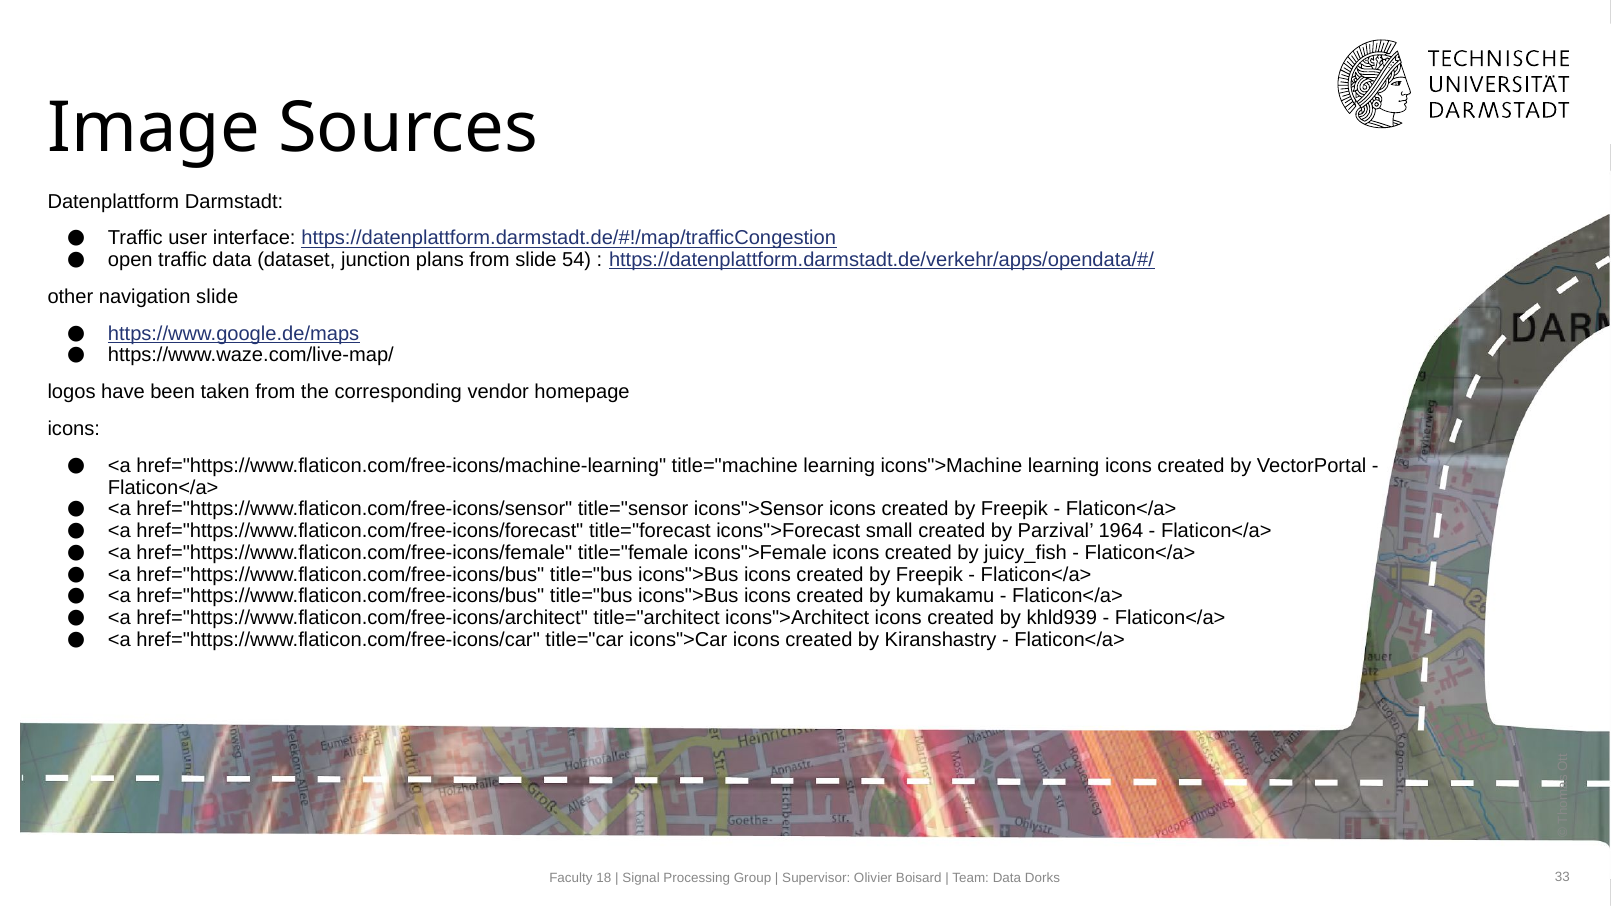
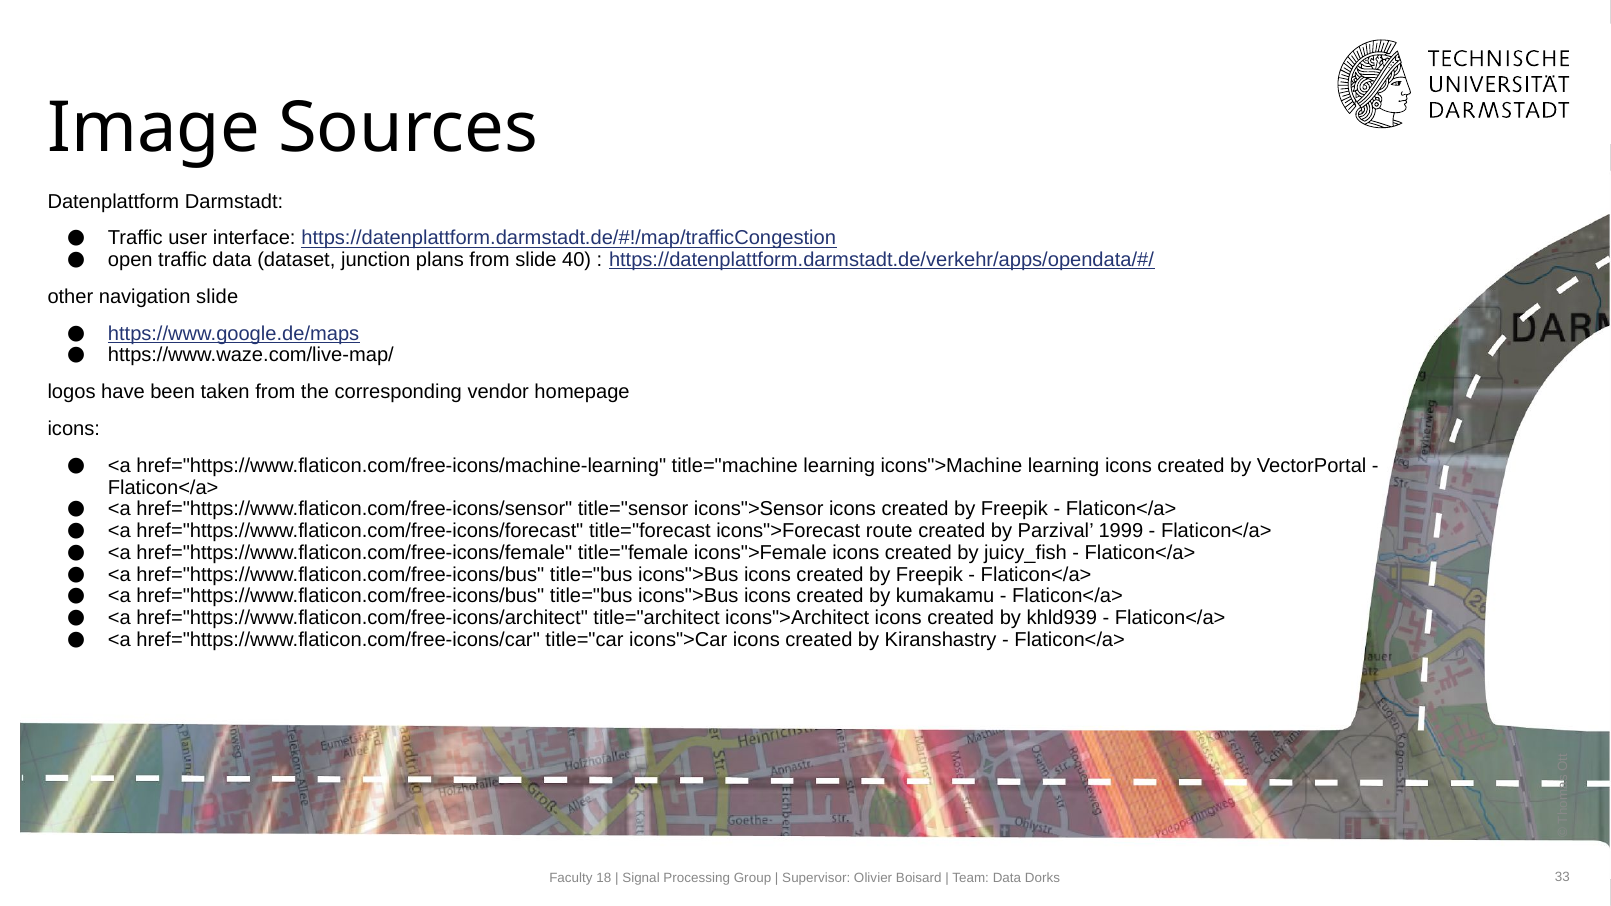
54: 54 -> 40
small: small -> route
1964: 1964 -> 1999
